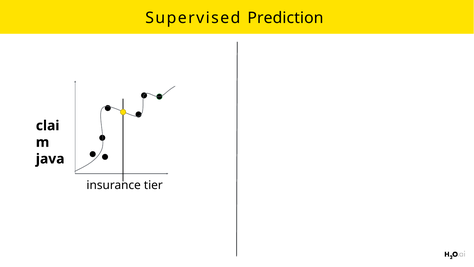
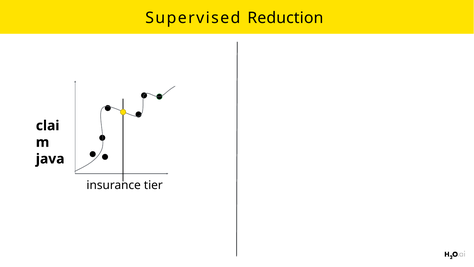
Prediction: Prediction -> Reduction
